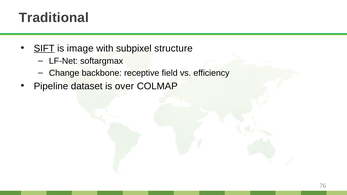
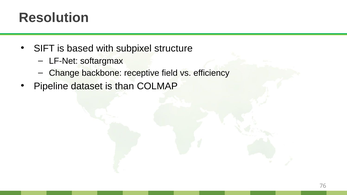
Traditional: Traditional -> Resolution
SIFT underline: present -> none
image: image -> based
over: over -> than
